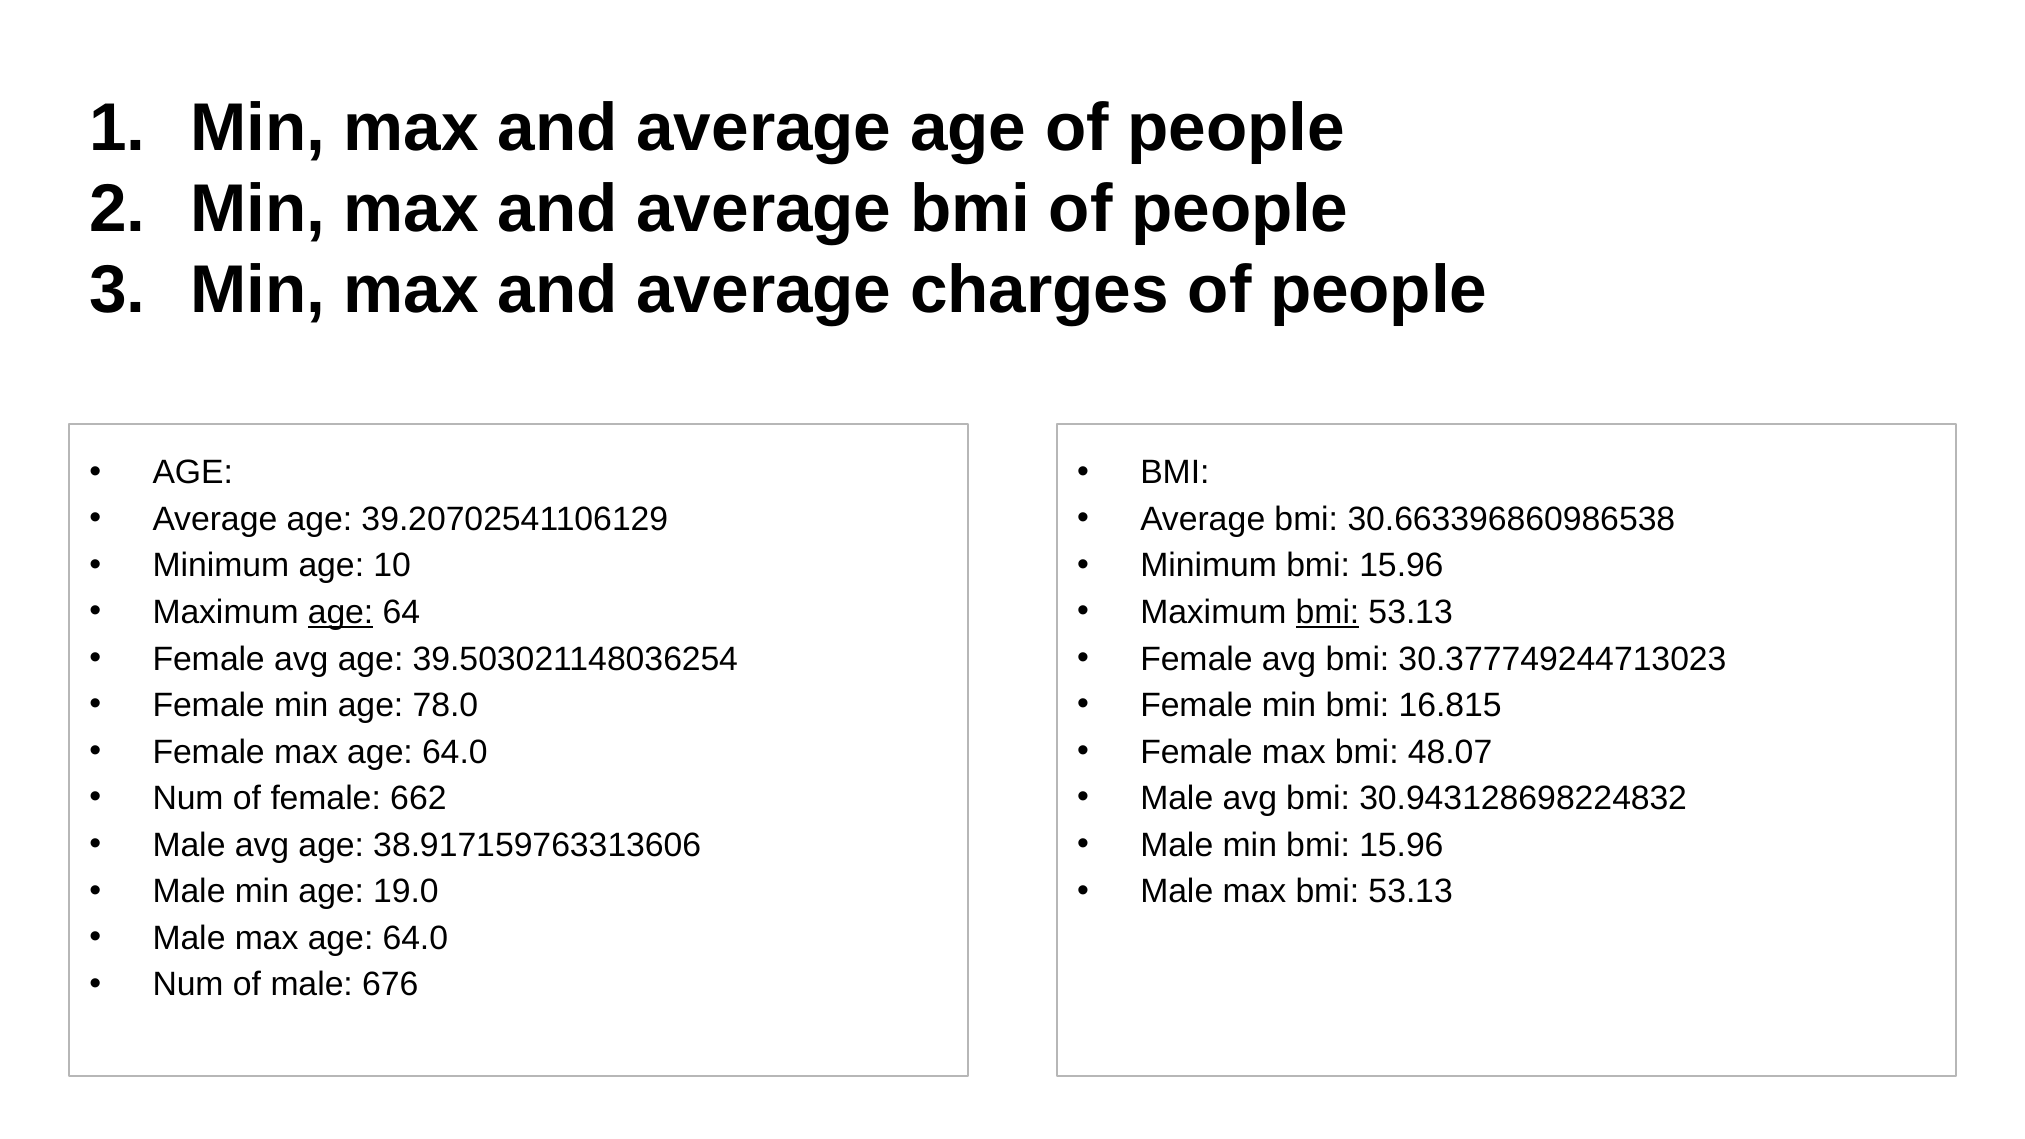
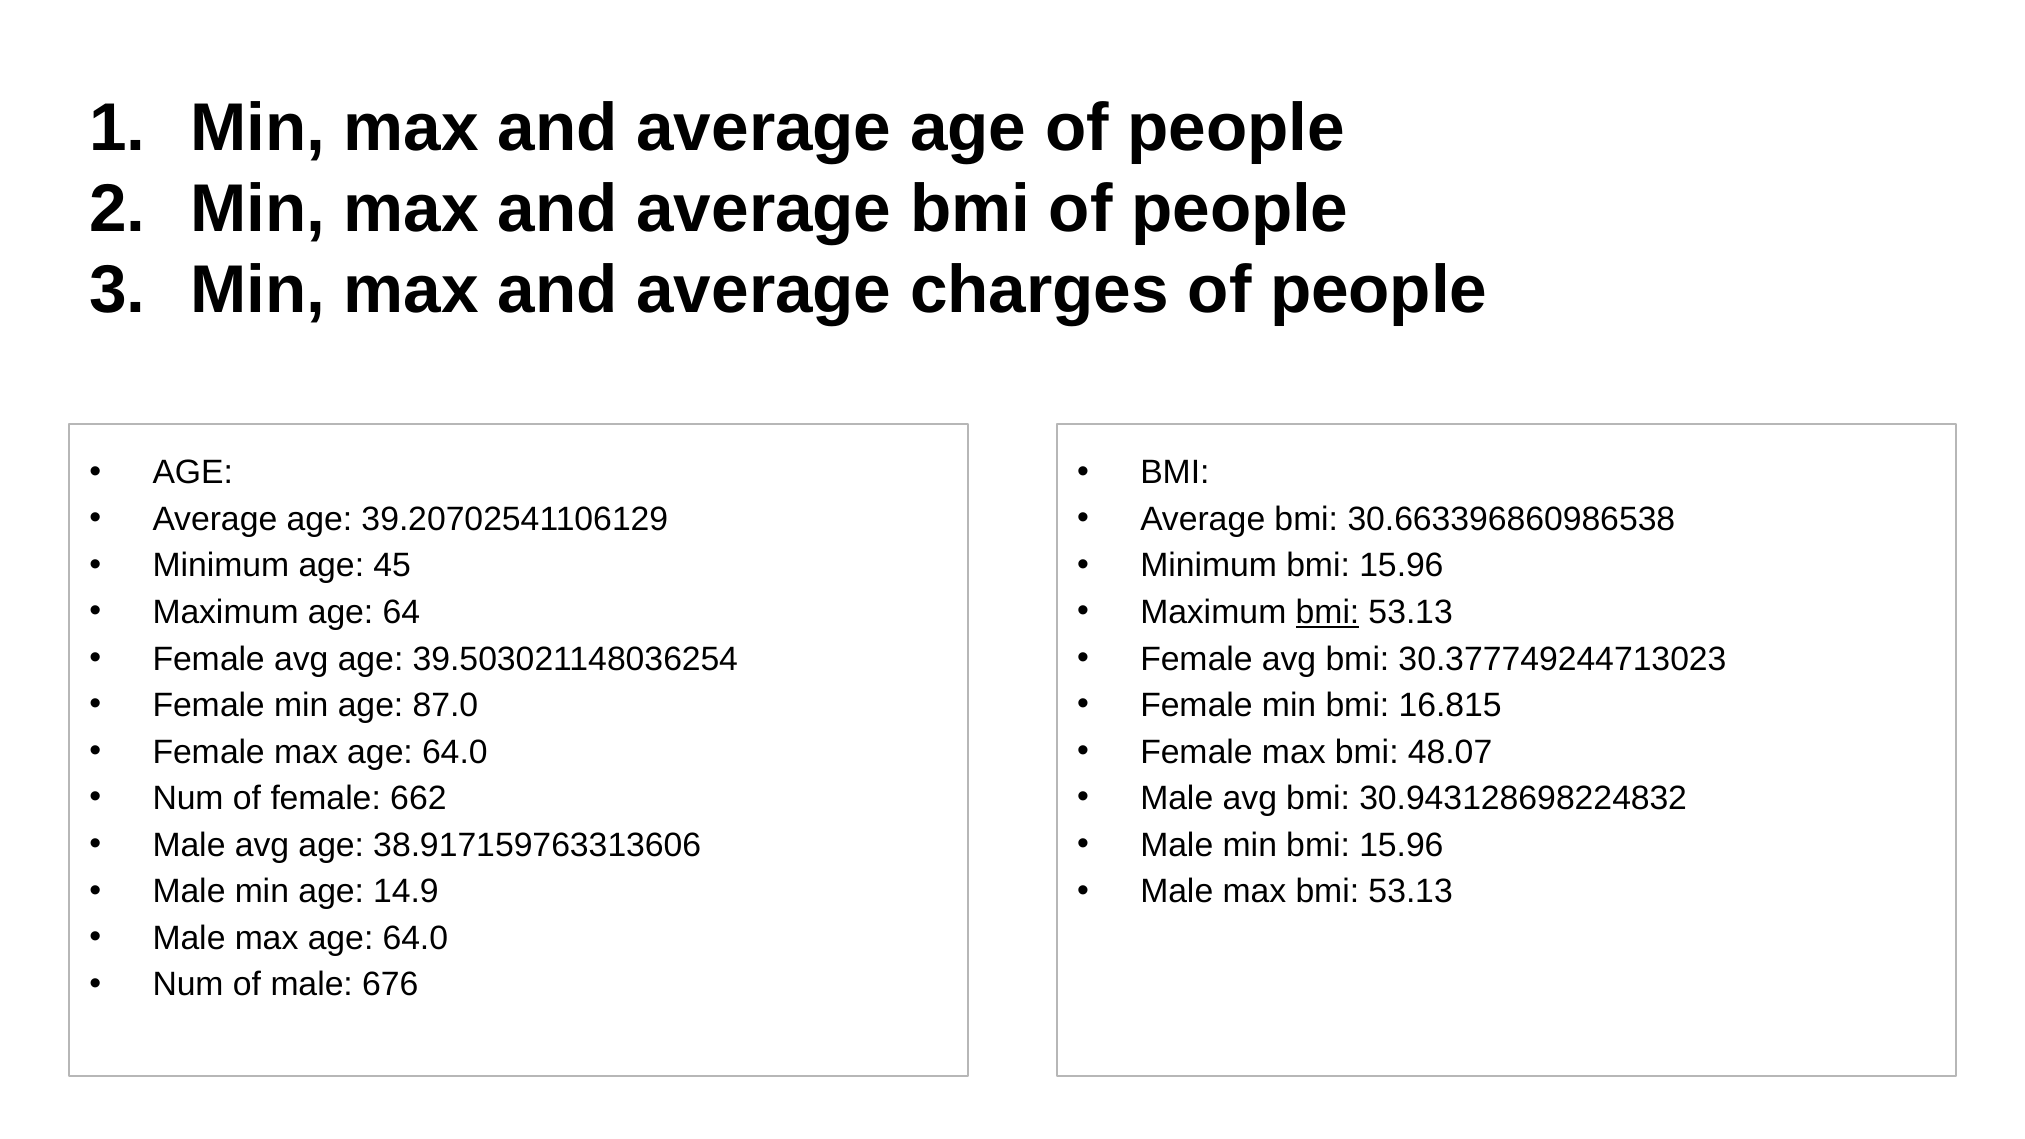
10: 10 -> 45
age at (341, 612) underline: present -> none
78.0: 78.0 -> 87.0
19.0: 19.0 -> 14.9
